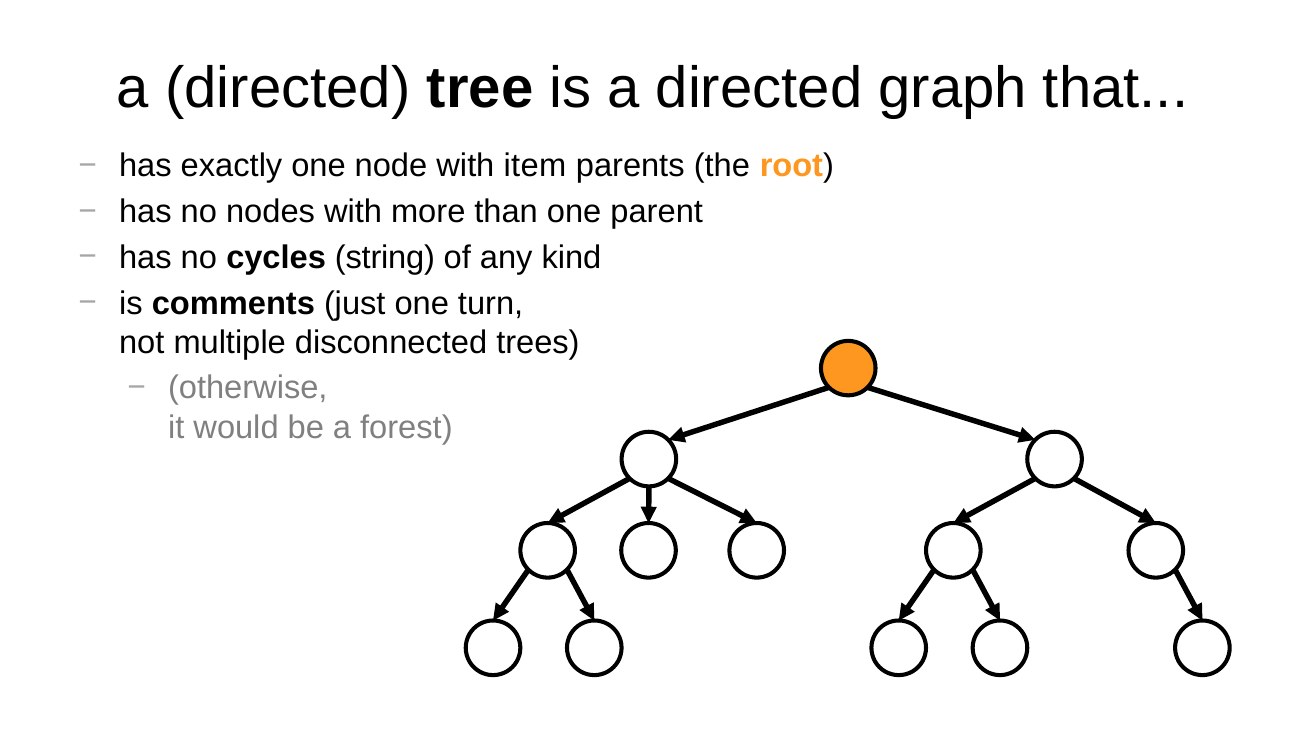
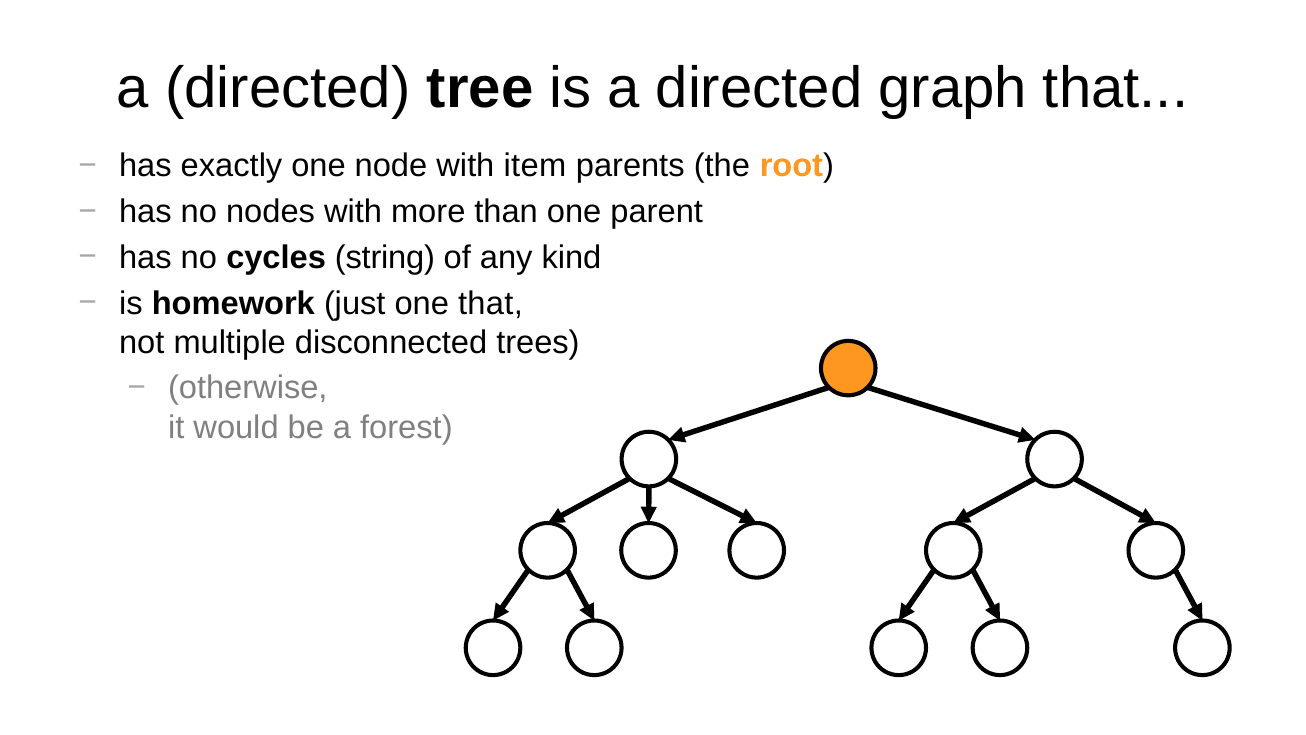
comments: comments -> homework
one turn: turn -> that
